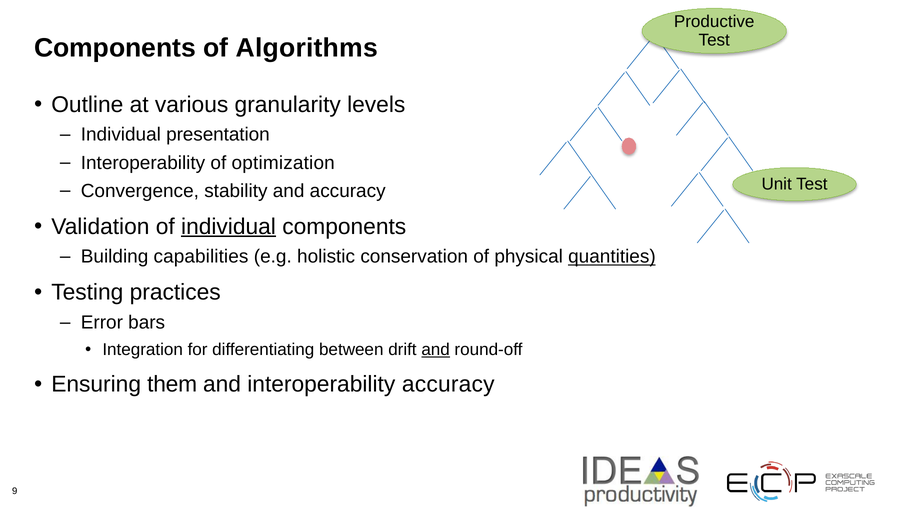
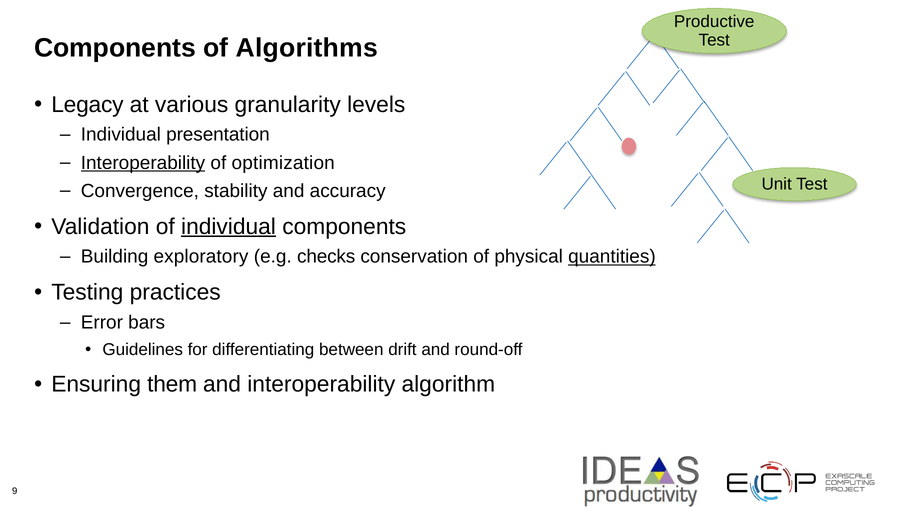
Outline: Outline -> Legacy
Interoperability at (143, 163) underline: none -> present
capabilities: capabilities -> exploratory
holistic: holistic -> checks
Integration: Integration -> Guidelines
and at (436, 350) underline: present -> none
interoperability accuracy: accuracy -> algorithm
